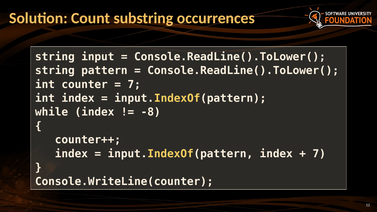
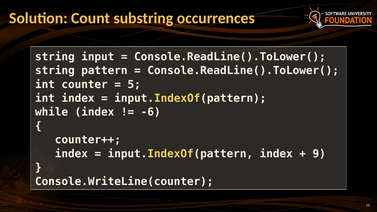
7 at (134, 84): 7 -> 5
-8: -8 -> -6
7 at (319, 154): 7 -> 9
